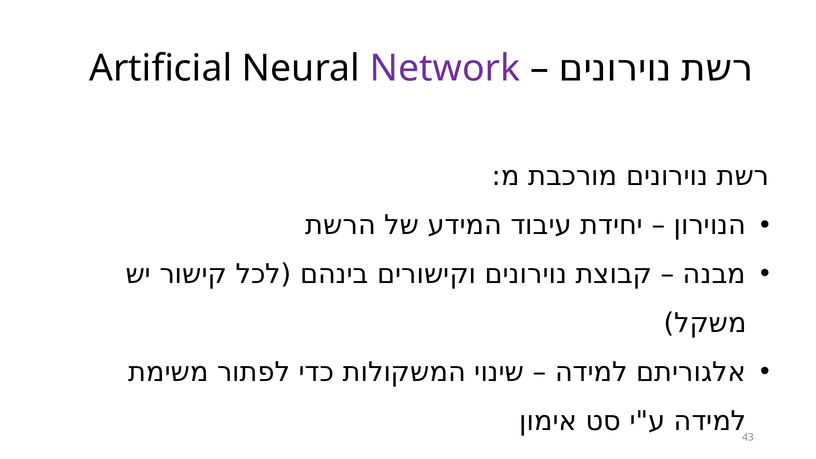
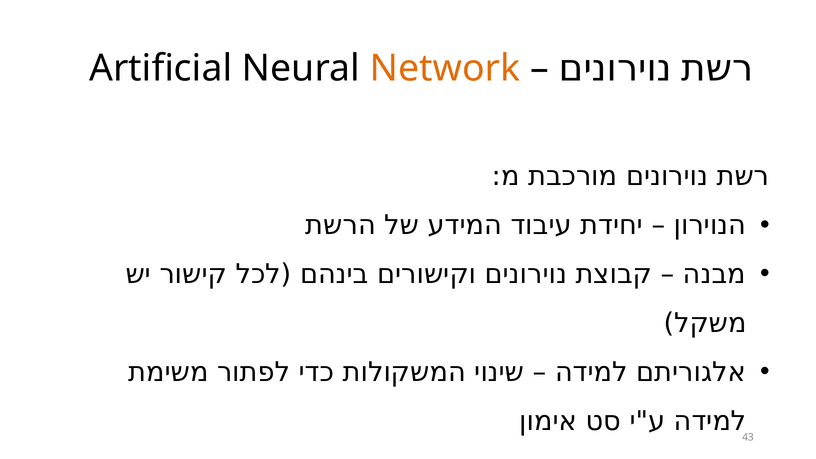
Network colour: purple -> orange
